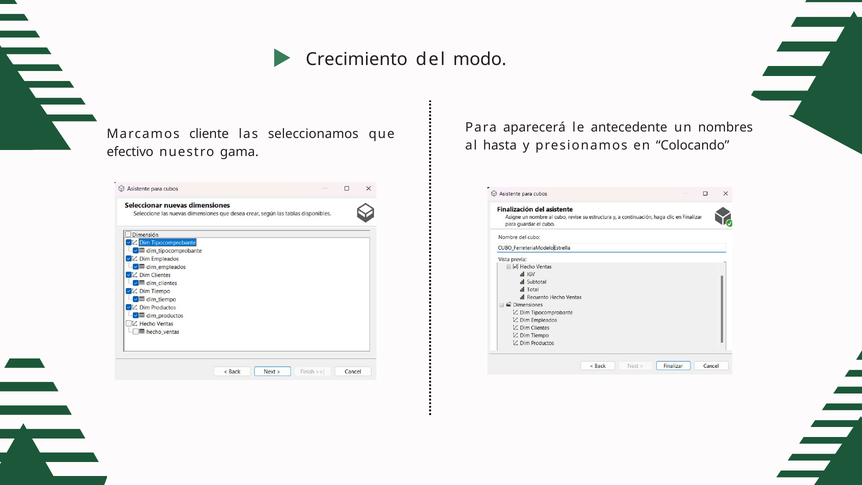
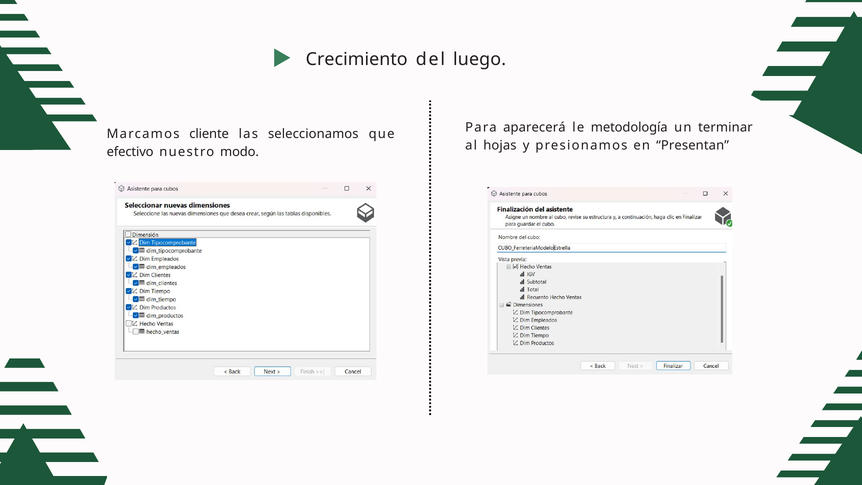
modo: modo -> luego
antecedente: antecedente -> metodología
nombres: nombres -> terminar
hasta: hasta -> hojas
Colocando: Colocando -> Presentan
gama: gama -> modo
